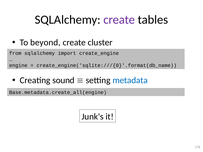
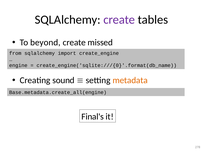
cluster: cluster -> missed
metadata colour: blue -> orange
Junk's: Junk's -> Final's
